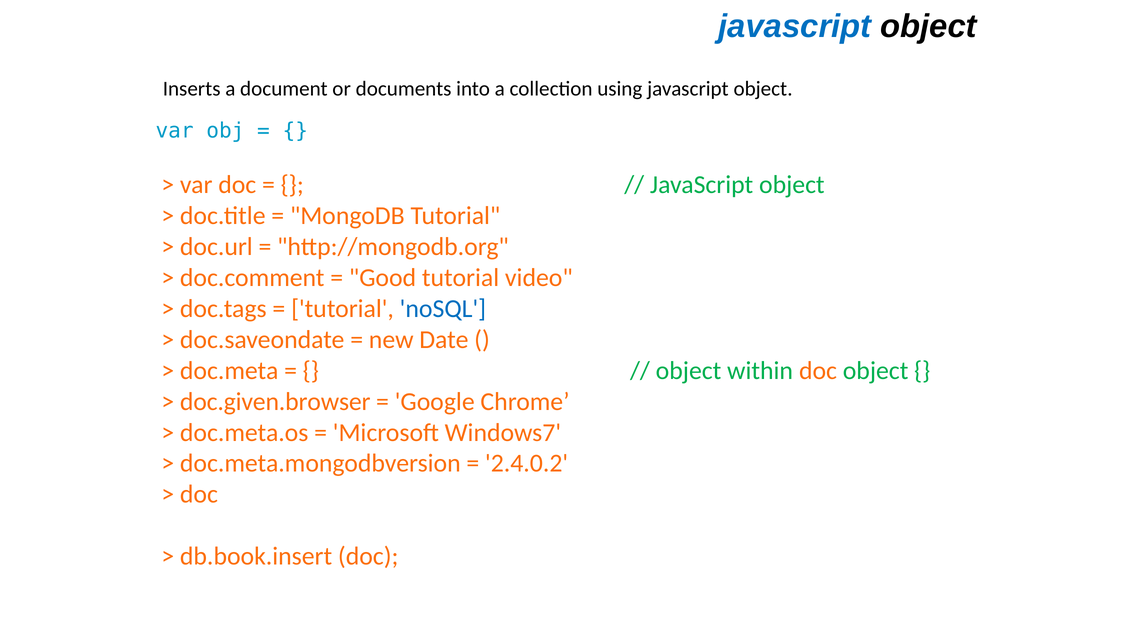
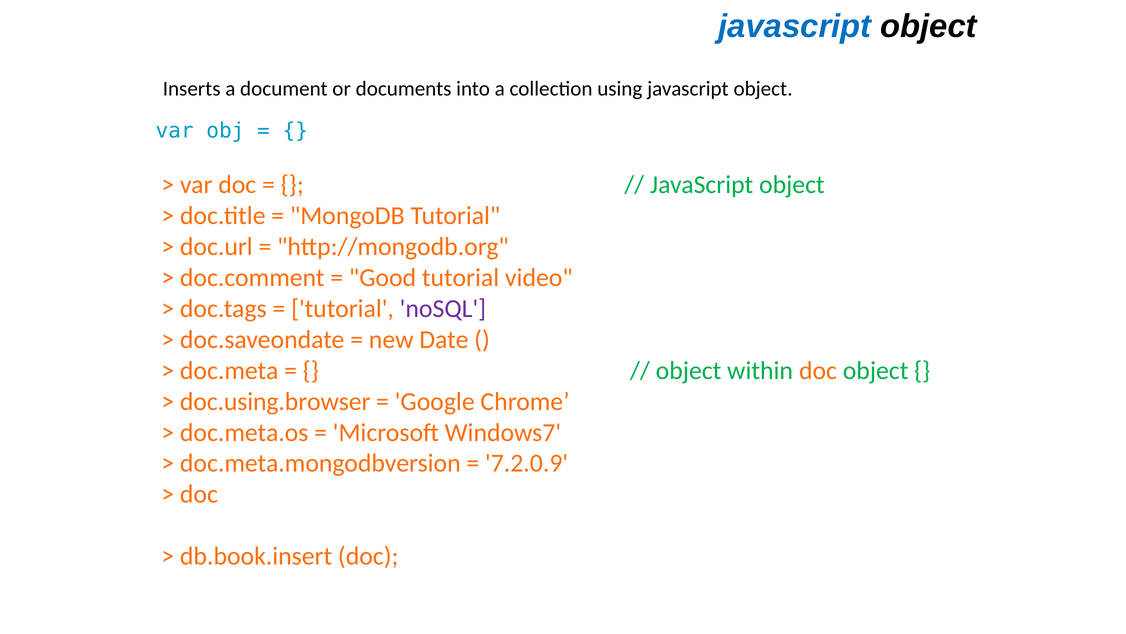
noSQL colour: blue -> purple
doc.given.browser: doc.given.browser -> doc.using.browser
2.4.0.2: 2.4.0.2 -> 7.2.0.9
